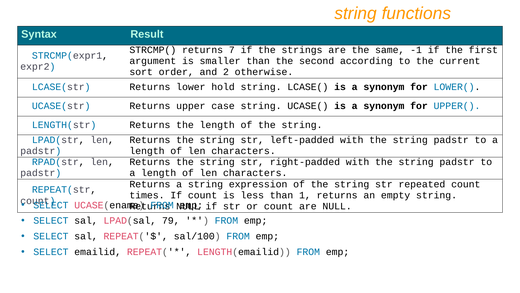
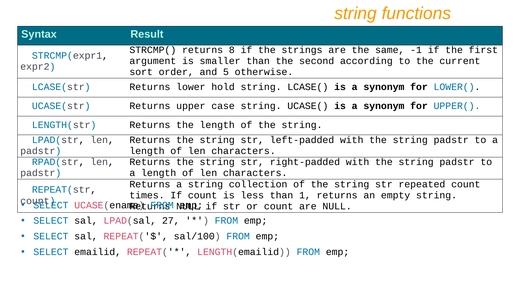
7: 7 -> 8
2: 2 -> 5
expression: expression -> collection
79: 79 -> 27
